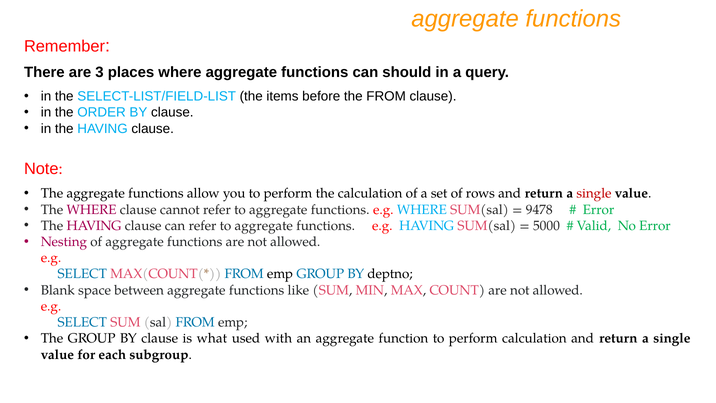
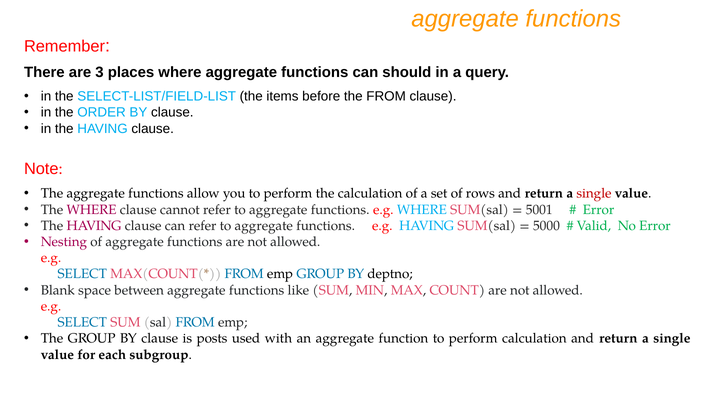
9478: 9478 -> 5001
what: what -> posts
